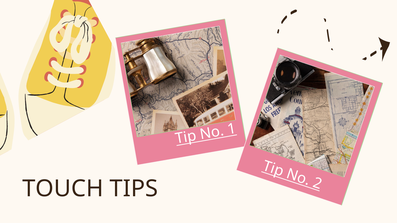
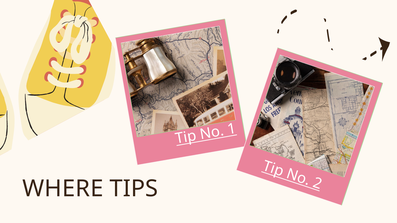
TOUCH: TOUCH -> WHERE
